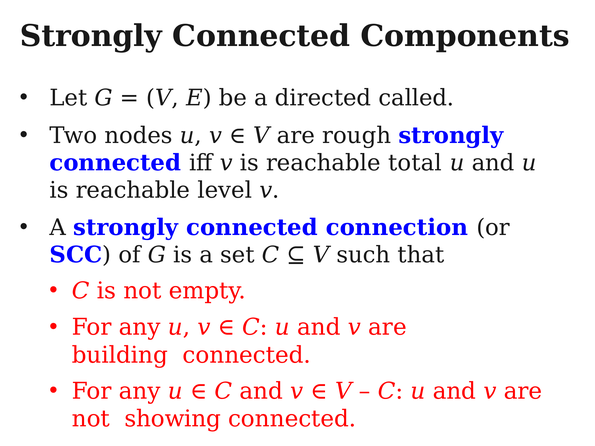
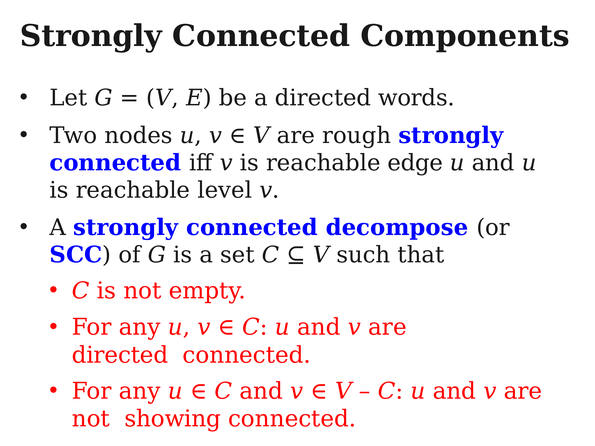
called: called -> words
total: total -> edge
connection: connection -> decompose
building at (120, 355): building -> directed
